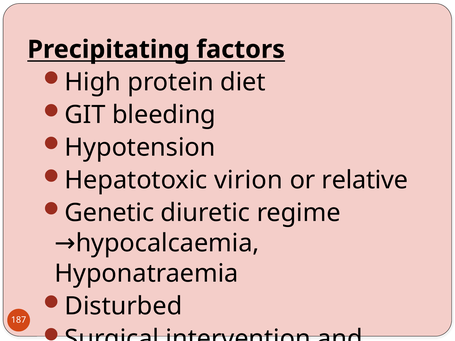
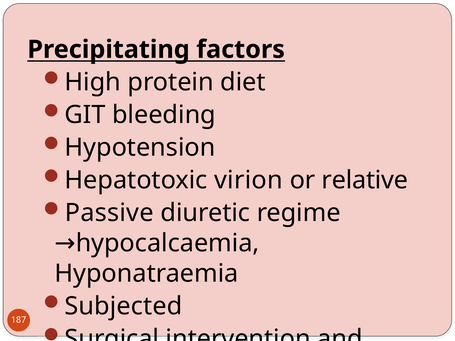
Genetic: Genetic -> Passive
Disturbed: Disturbed -> Subjected
